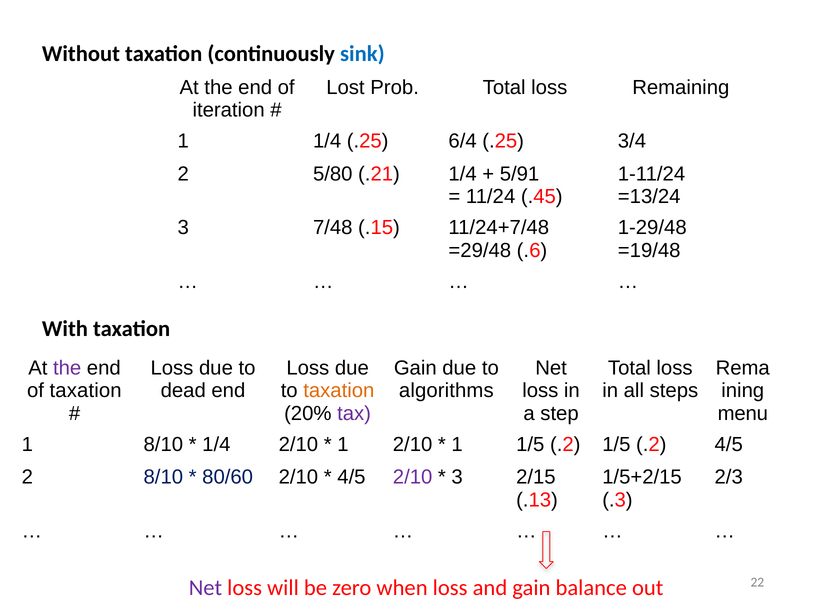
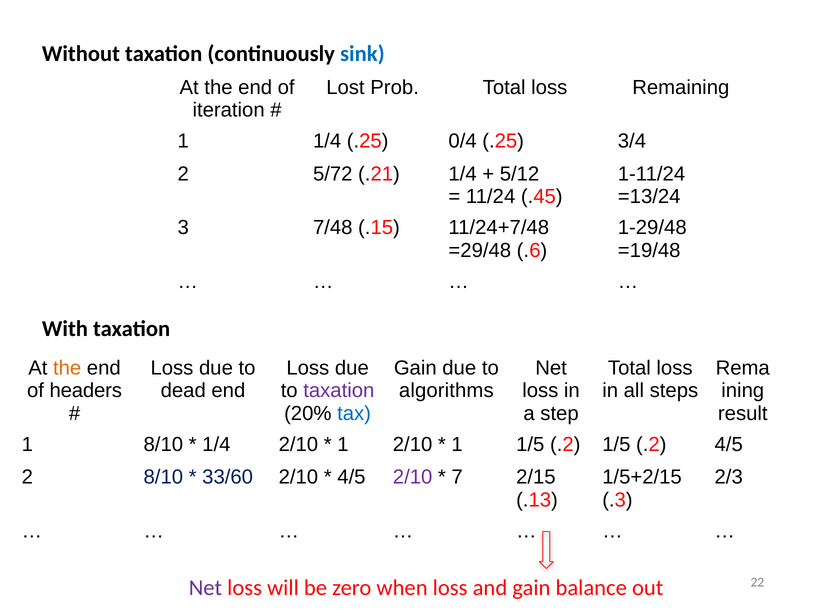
6/4: 6/4 -> 0/4
5/80: 5/80 -> 5/72
5/91: 5/91 -> 5/12
the at (67, 368) colour: purple -> orange
of taxation: taxation -> headers
taxation at (339, 390) colour: orange -> purple
tax colour: purple -> blue
menu: menu -> result
80/60: 80/60 -> 33/60
3 at (457, 477): 3 -> 7
